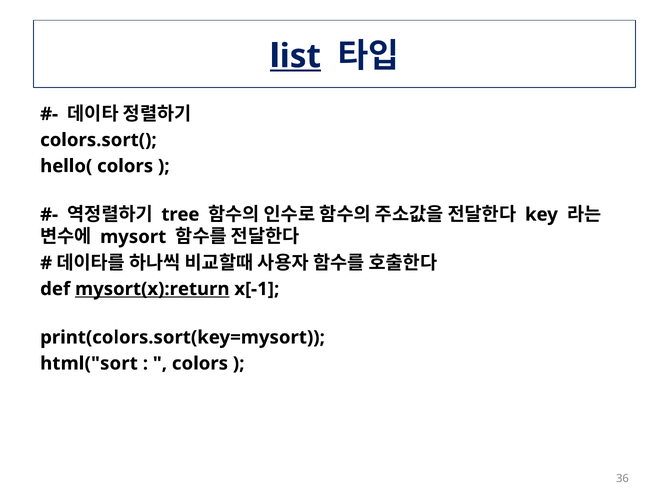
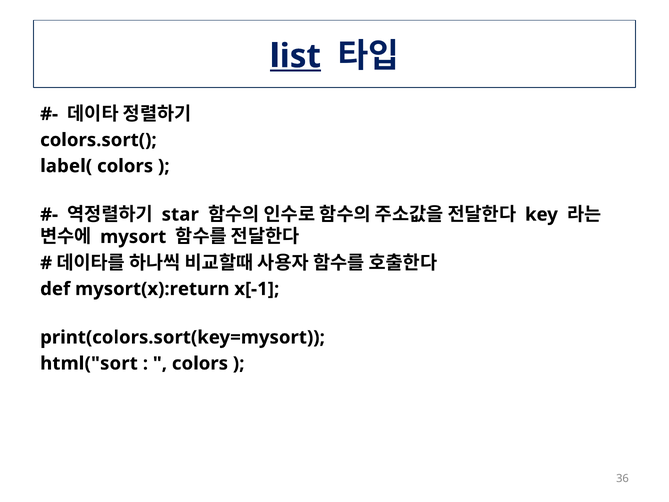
hello(: hello( -> label(
tree: tree -> star
mysort(x):return underline: present -> none
